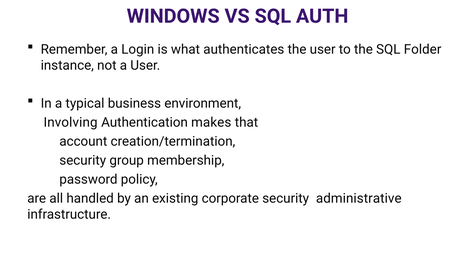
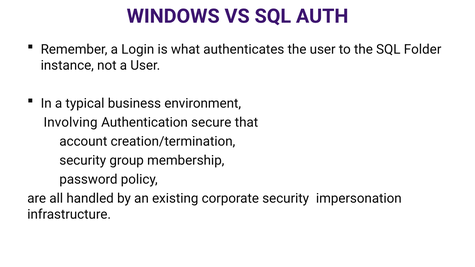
makes: makes -> secure
administrative: administrative -> impersonation
